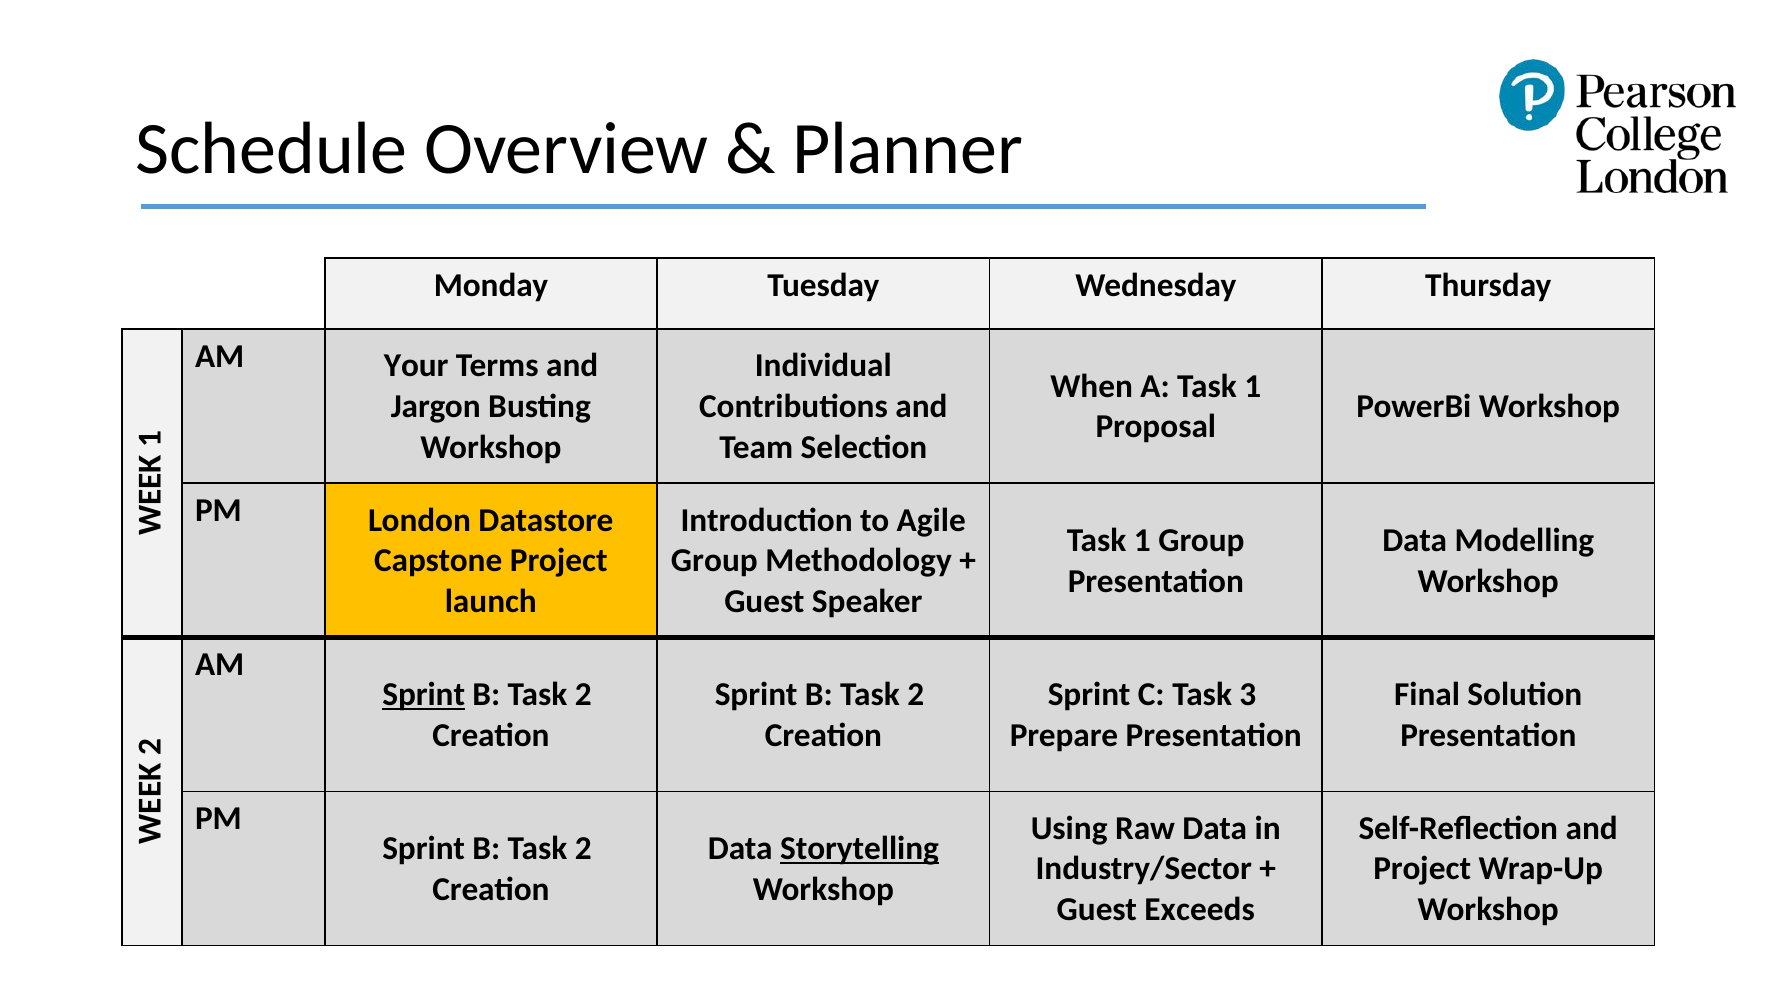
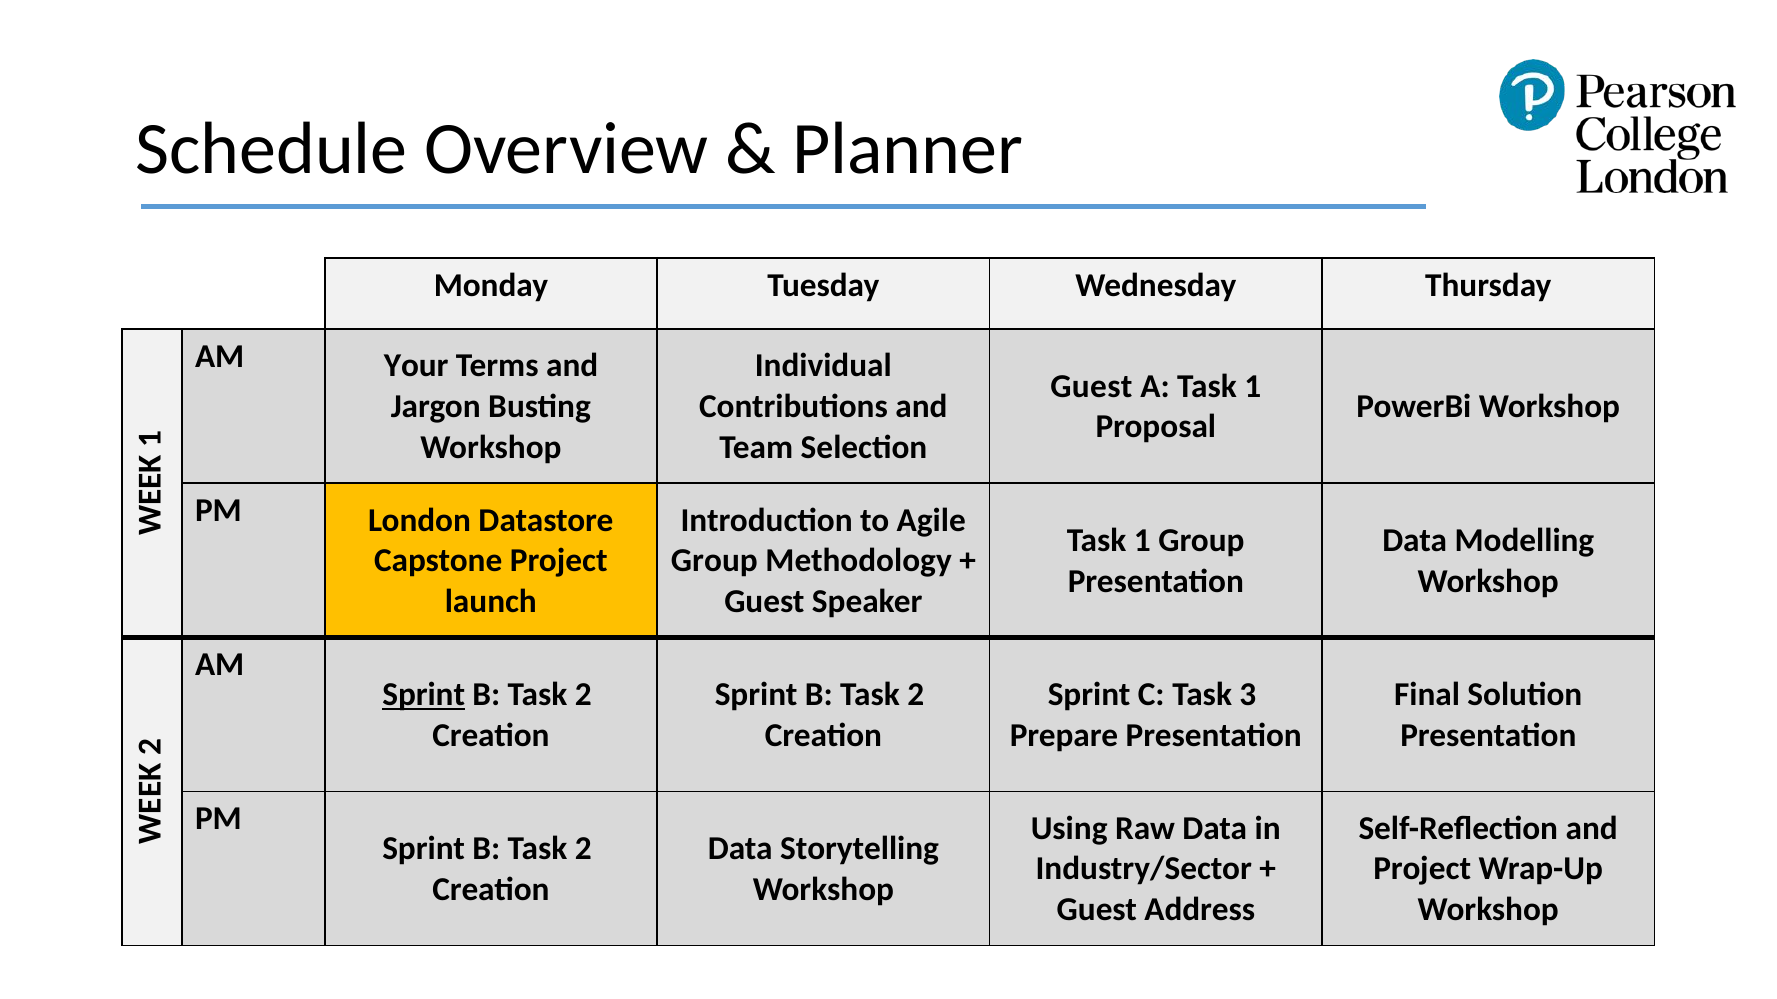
When at (1092, 386): When -> Guest
Storytelling underline: present -> none
Exceeds: Exceeds -> Address
